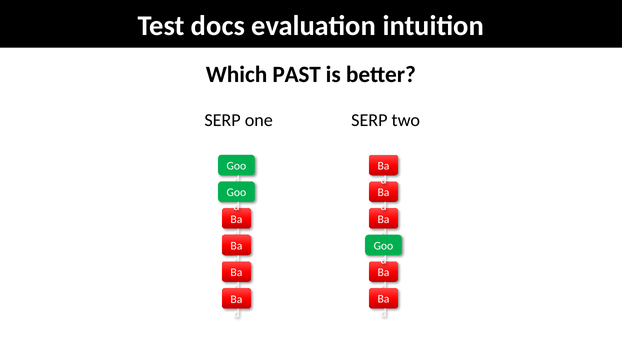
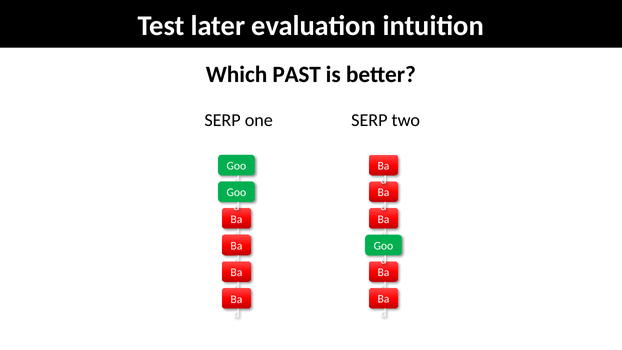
docs: docs -> later
